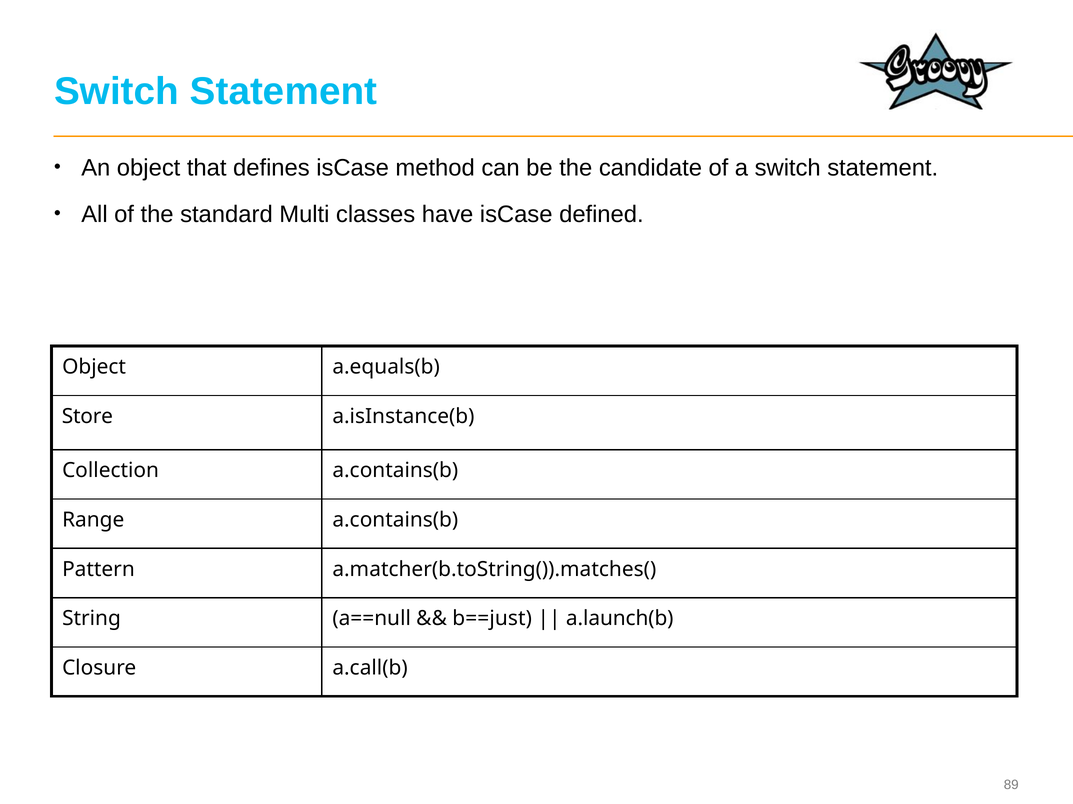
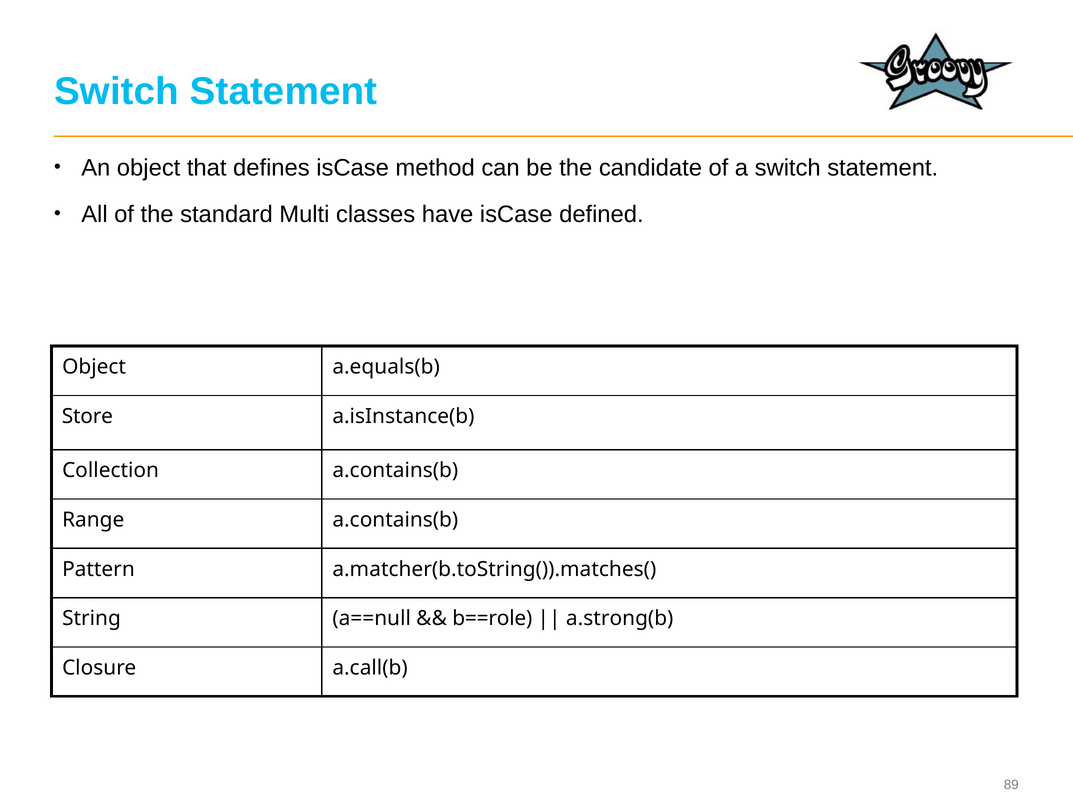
b==just: b==just -> b==role
a.launch(b: a.launch(b -> a.strong(b
